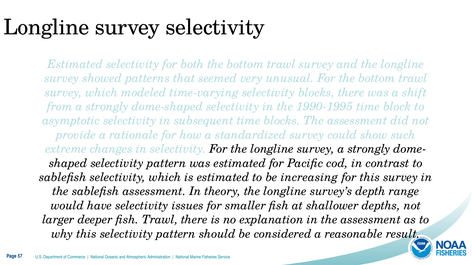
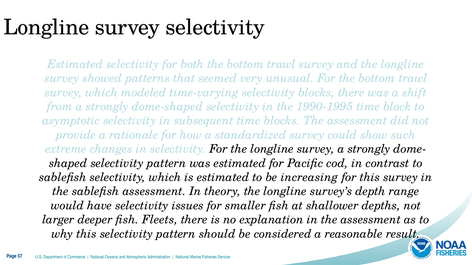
fish Trawl: Trawl -> Fleets
